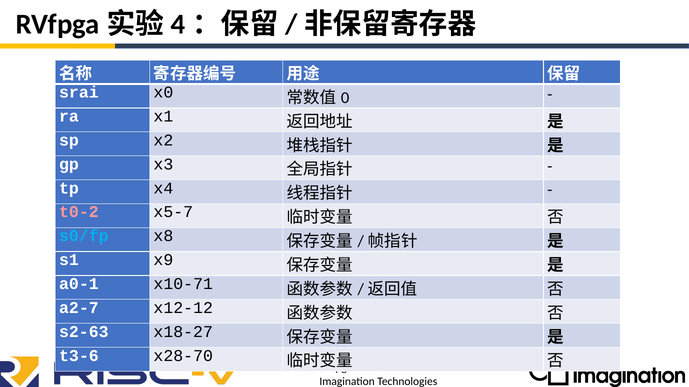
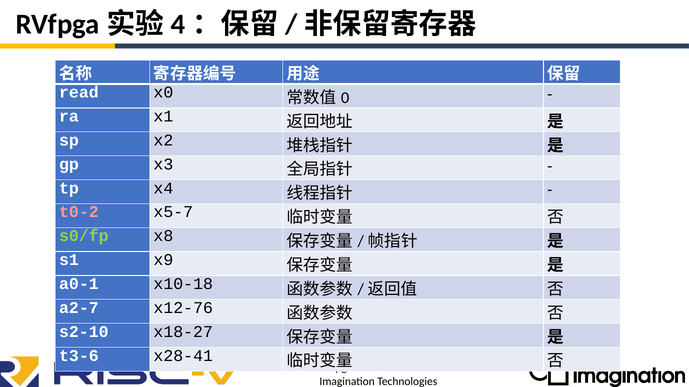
srai: srai -> read
s0/fp colour: light blue -> light green
x10-71: x10-71 -> x10-18
x12-12: x12-12 -> x12-76
s2-63: s2-63 -> s2-10
x28-70: x28-70 -> x28-41
